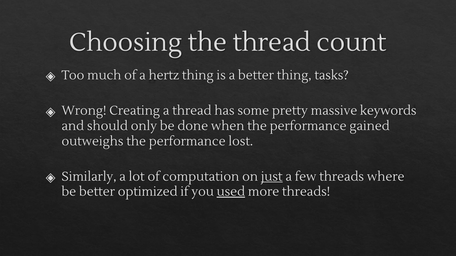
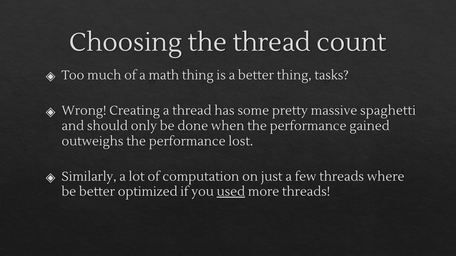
hertz: hertz -> math
keywords: keywords -> spaghetti
just underline: present -> none
